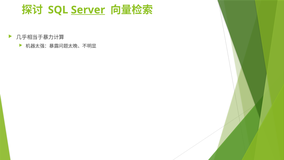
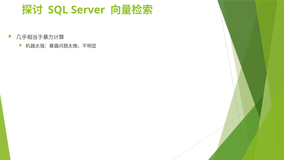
Server underline: present -> none
